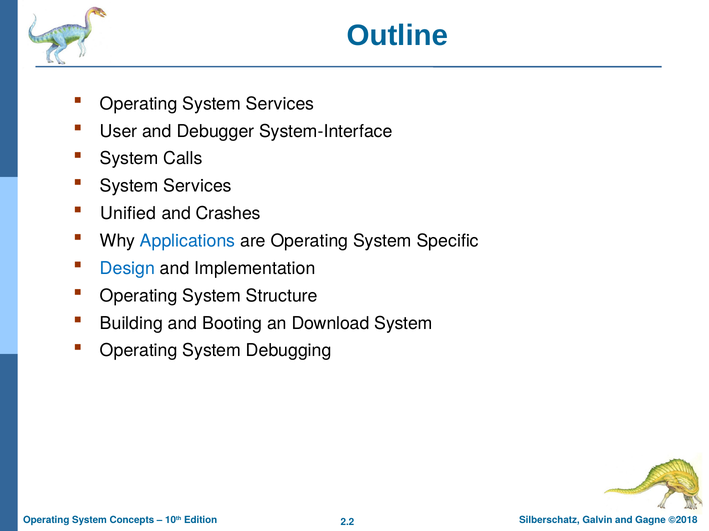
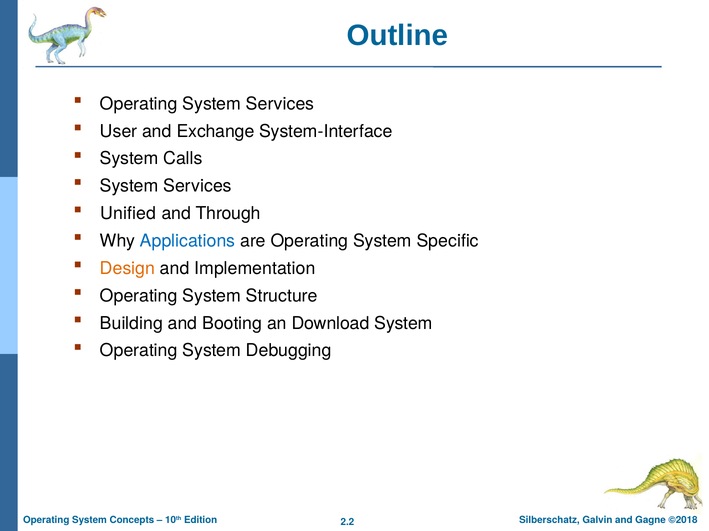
Debugger: Debugger -> Exchange
Crashes: Crashes -> Through
Design colour: blue -> orange
